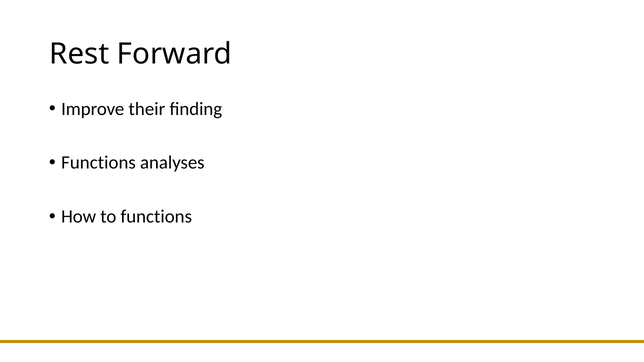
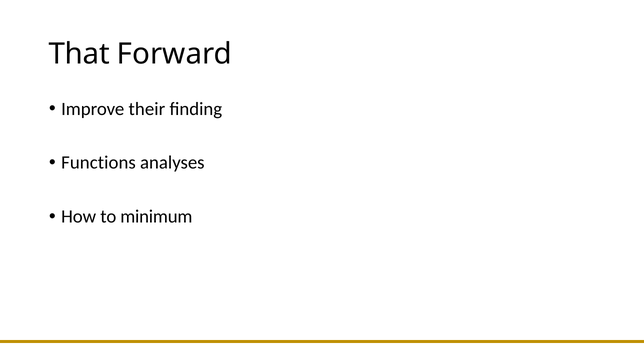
Rest: Rest -> That
to functions: functions -> minimum
